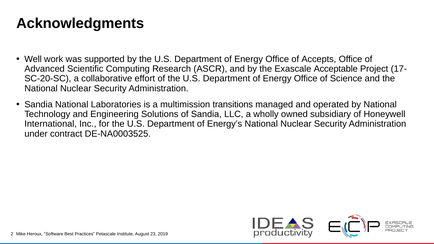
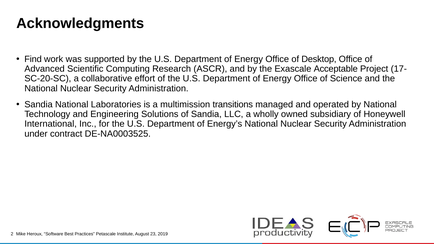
Well: Well -> Find
Accepts: Accepts -> Desktop
